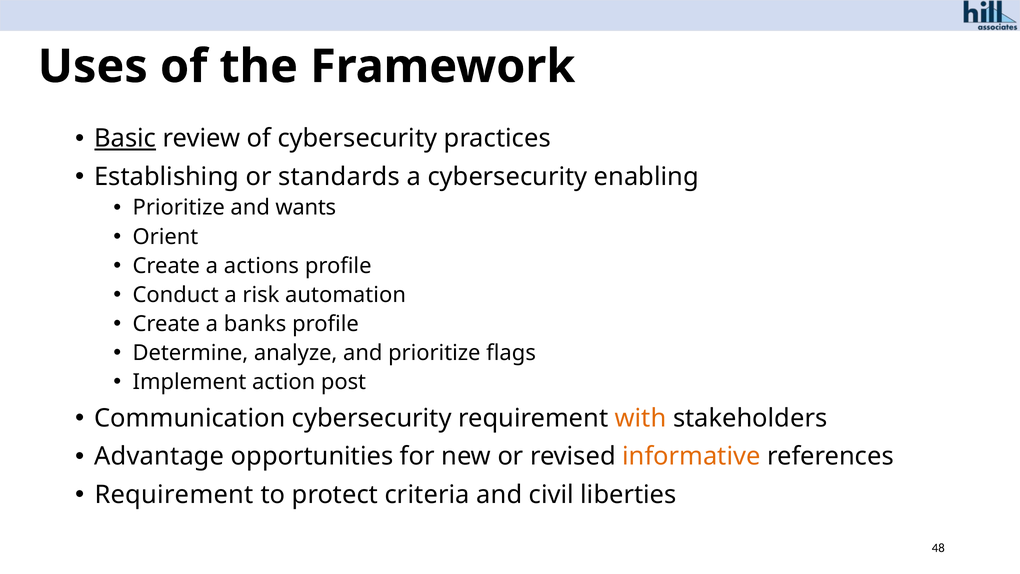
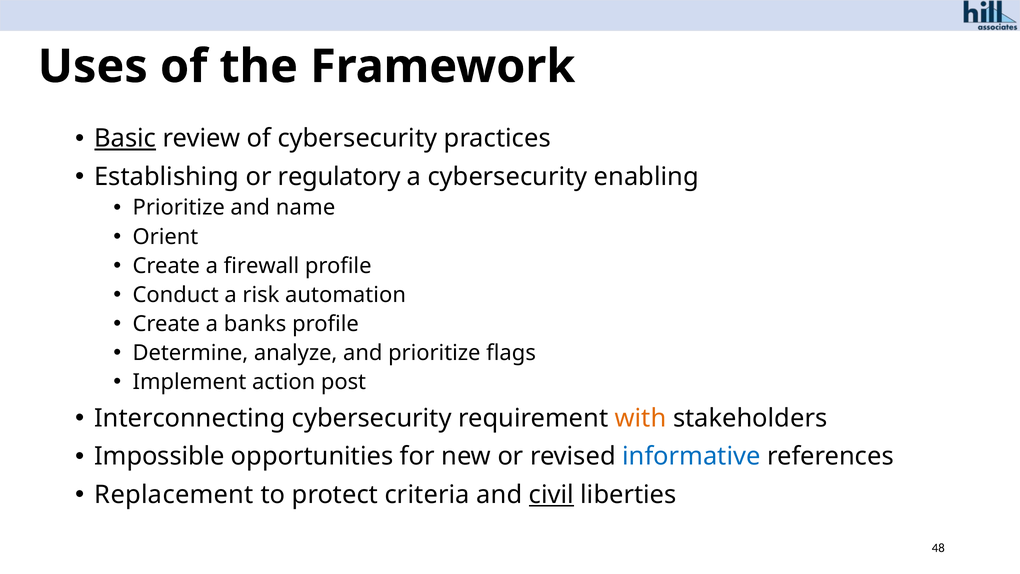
standards: standards -> regulatory
wants: wants -> name
actions: actions -> firewall
Communication: Communication -> Interconnecting
Advantage: Advantage -> Impossible
informative colour: orange -> blue
Requirement at (174, 495): Requirement -> Replacement
civil underline: none -> present
